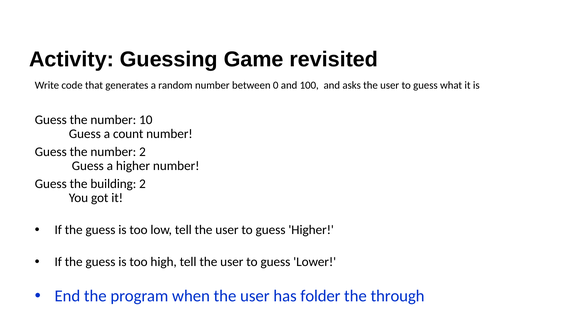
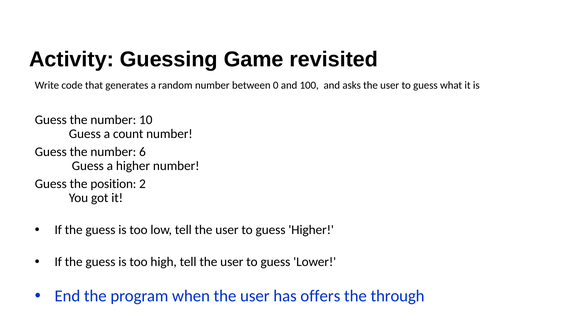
number 2: 2 -> 6
building: building -> position
folder: folder -> offers
